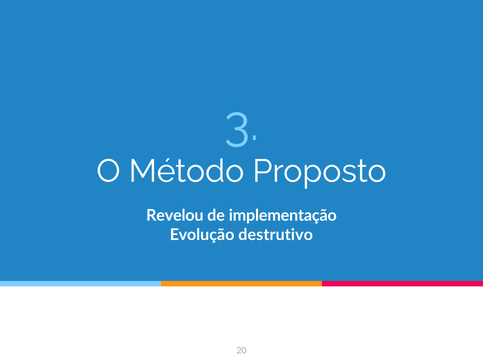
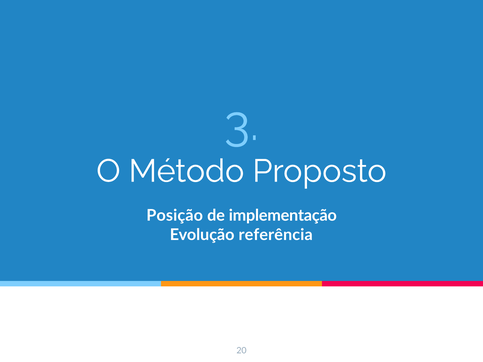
Revelou: Revelou -> Posição
destrutivo: destrutivo -> referência
